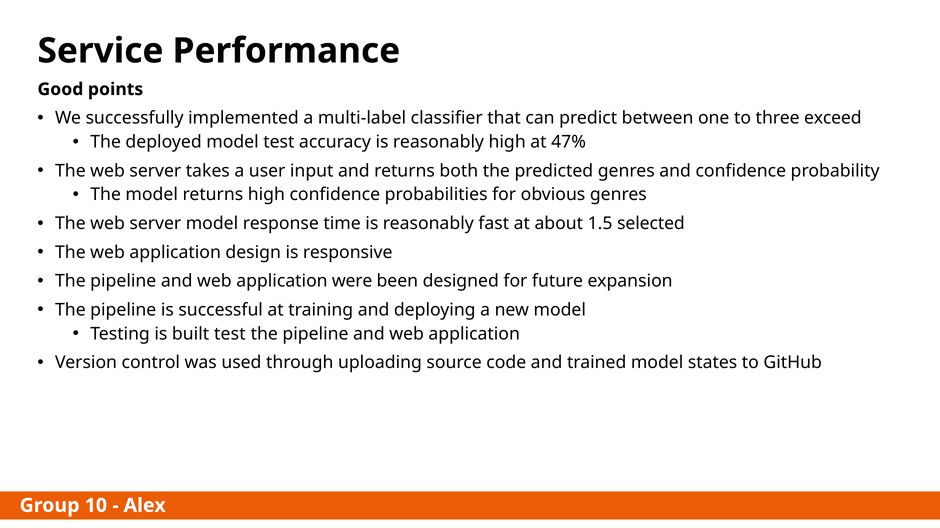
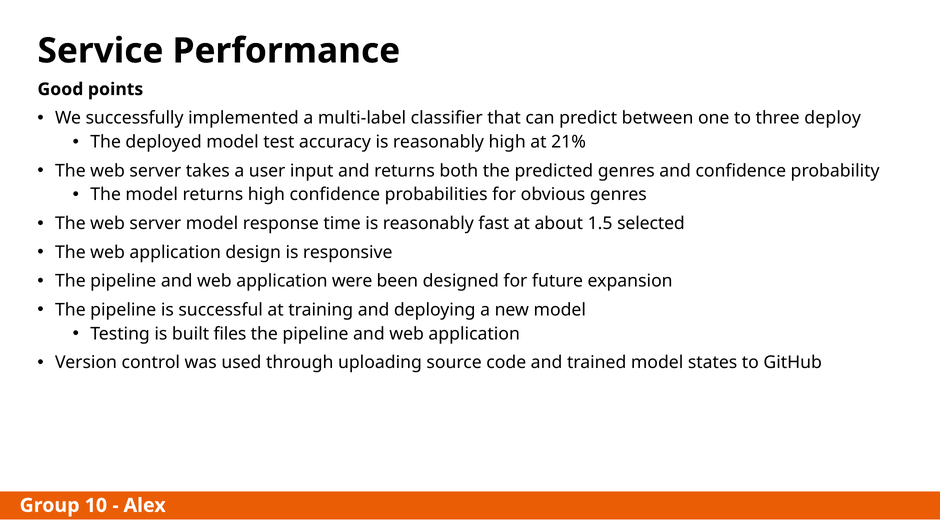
exceed: exceed -> deploy
47%: 47% -> 21%
built test: test -> files
